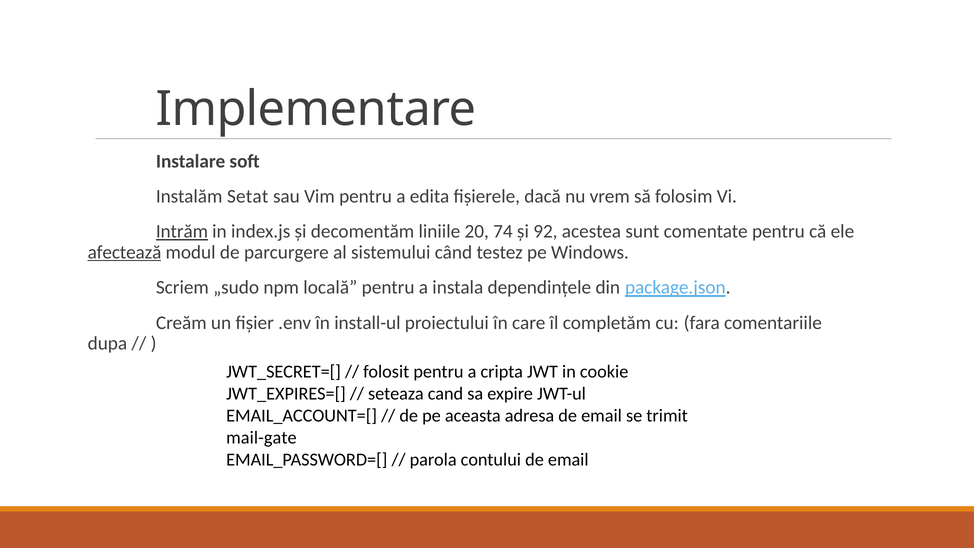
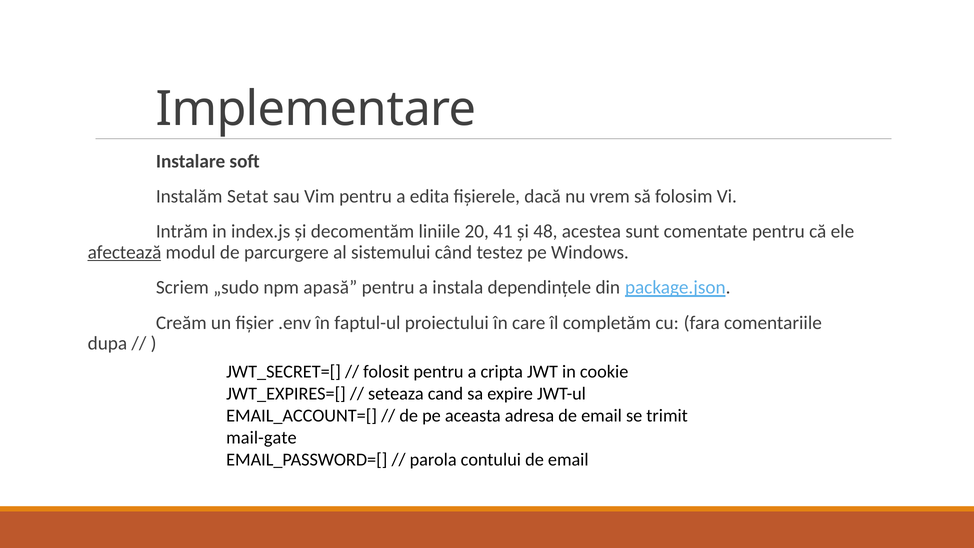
Intrăm underline: present -> none
74: 74 -> 41
92: 92 -> 48
locală: locală -> apasă
install-ul: install-ul -> faptul-ul
